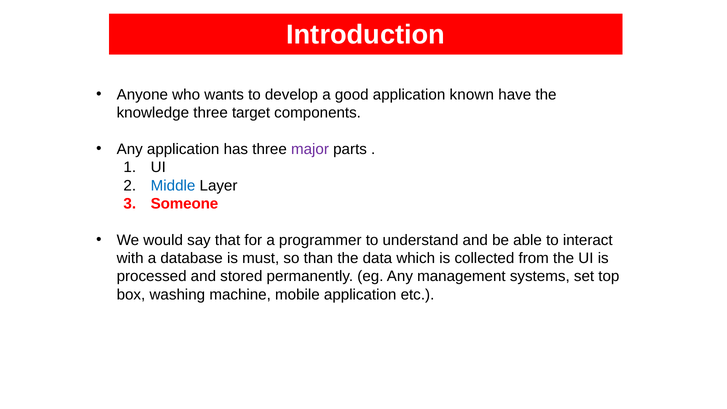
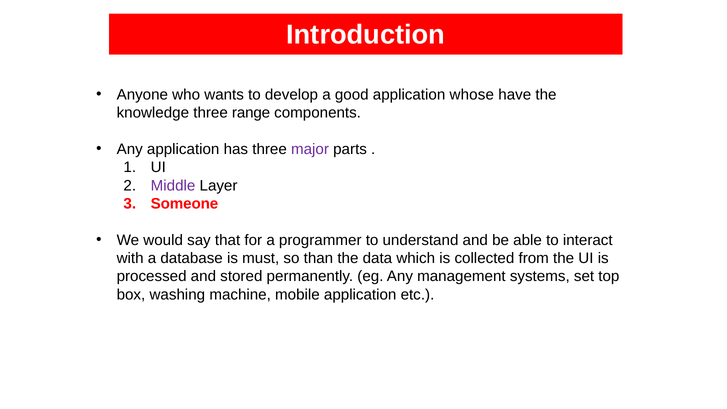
known: known -> whose
target: target -> range
Middle colour: blue -> purple
